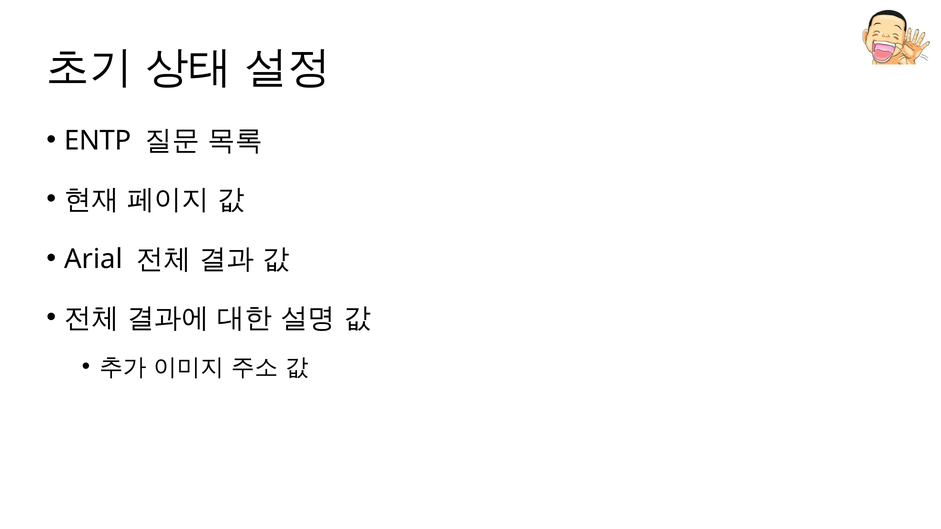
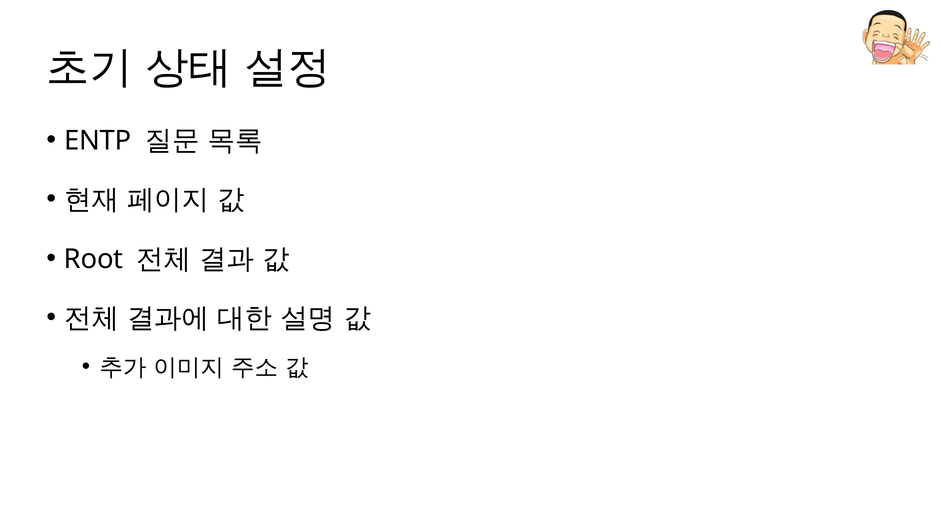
Arial: Arial -> Root
